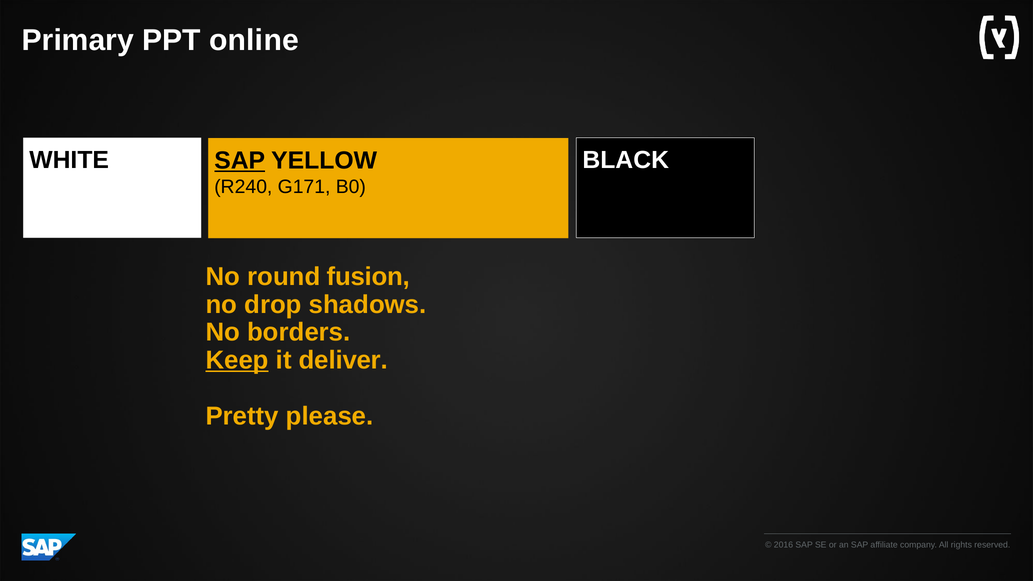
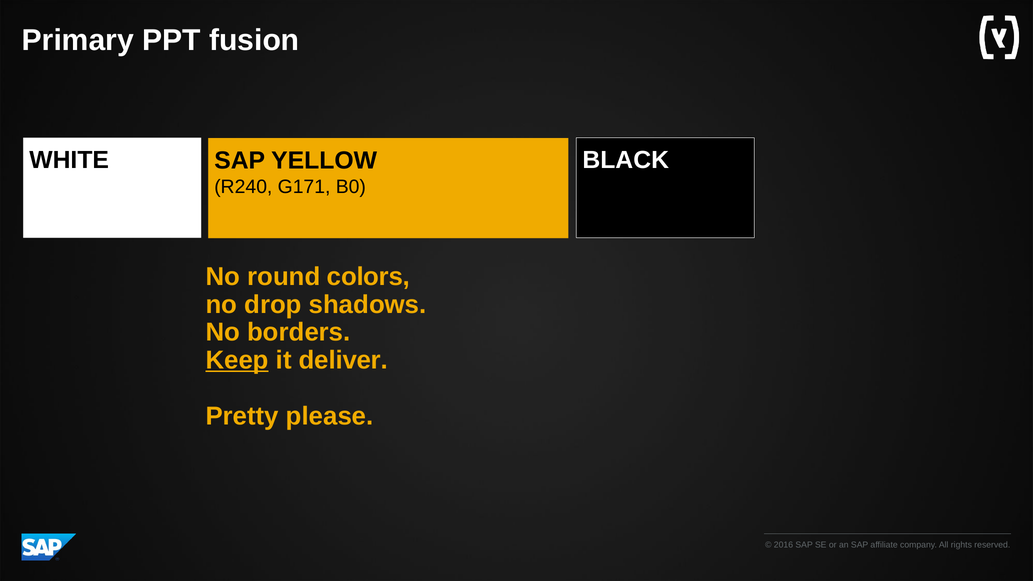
online: online -> fusion
SAP at (240, 161) underline: present -> none
fusion: fusion -> colors
